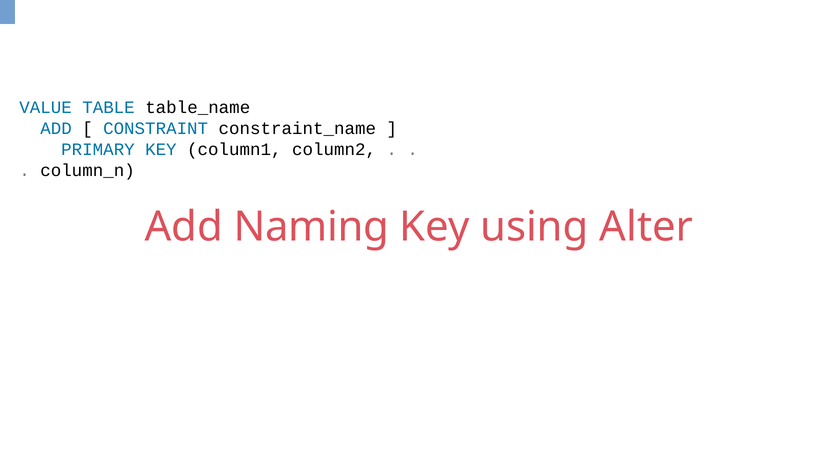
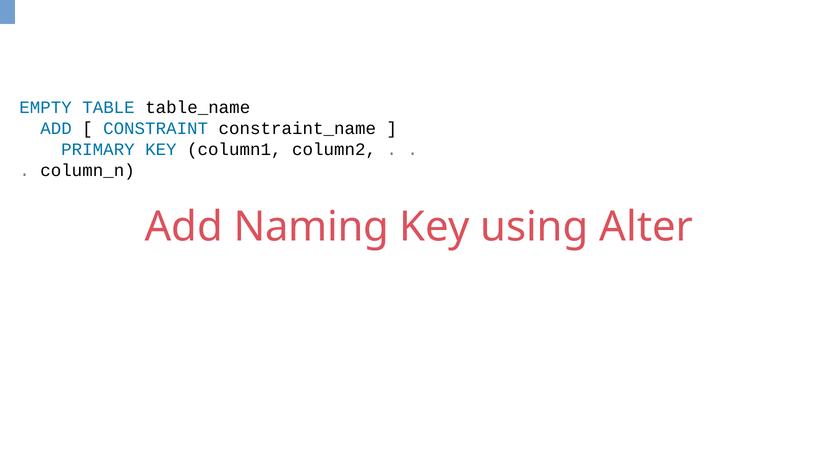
VALUE: VALUE -> EMPTY
